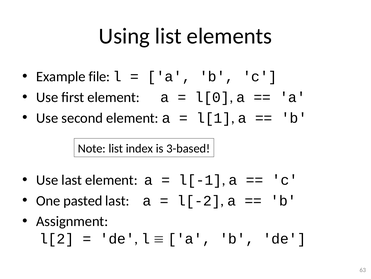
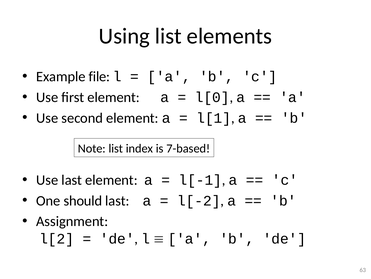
3-based: 3-based -> 7-based
pasted: pasted -> should
